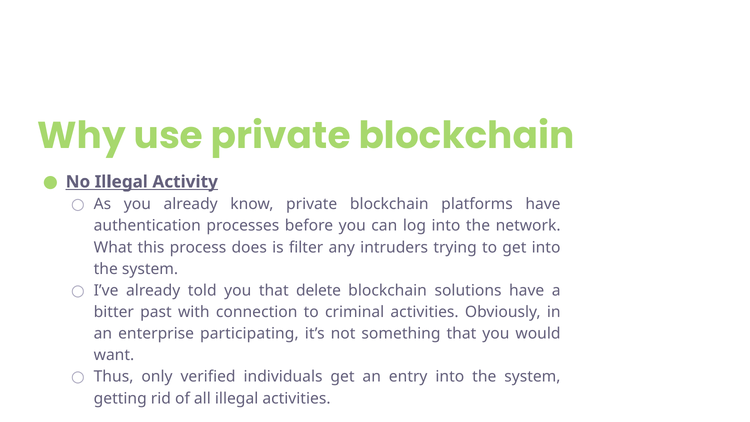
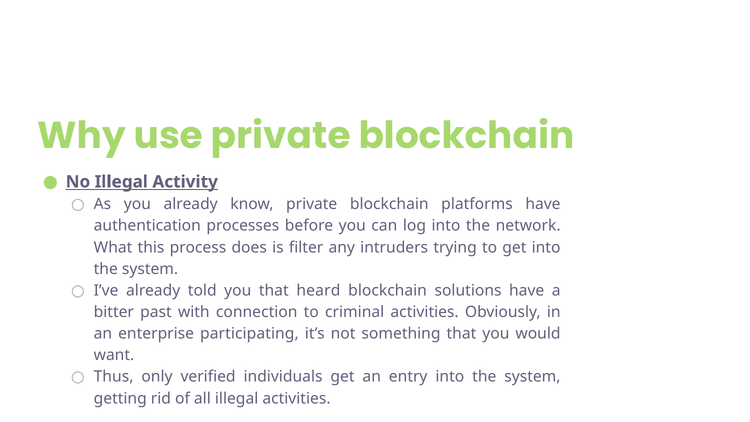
delete: delete -> heard
